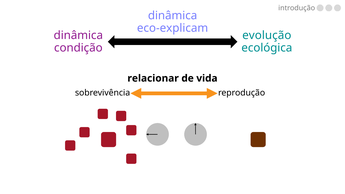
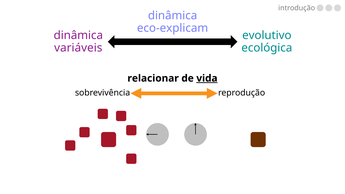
evolução: evolução -> evolutivo
condição: condição -> variáveis
vida underline: none -> present
